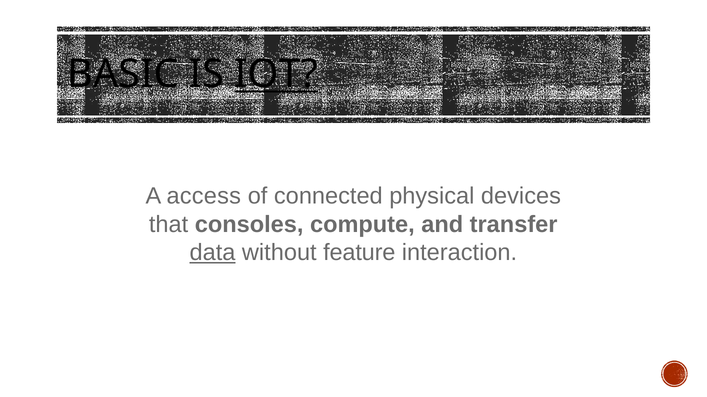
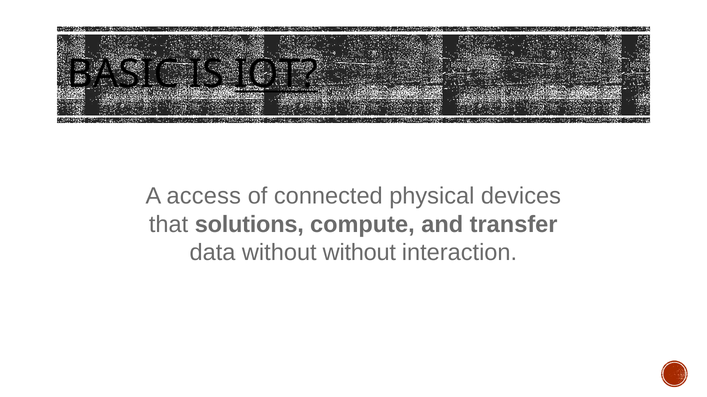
consoles: consoles -> solutions
data underline: present -> none
without feature: feature -> without
